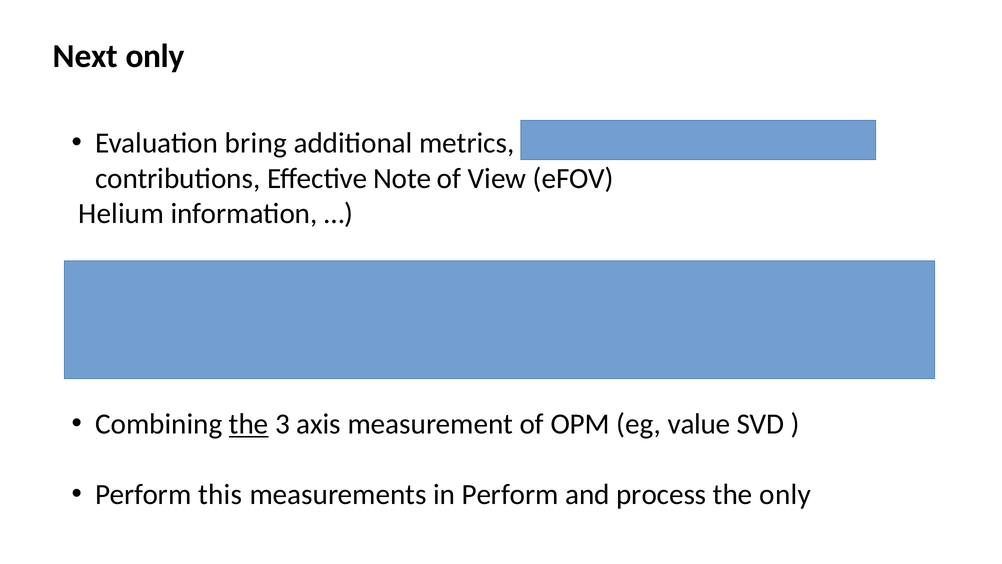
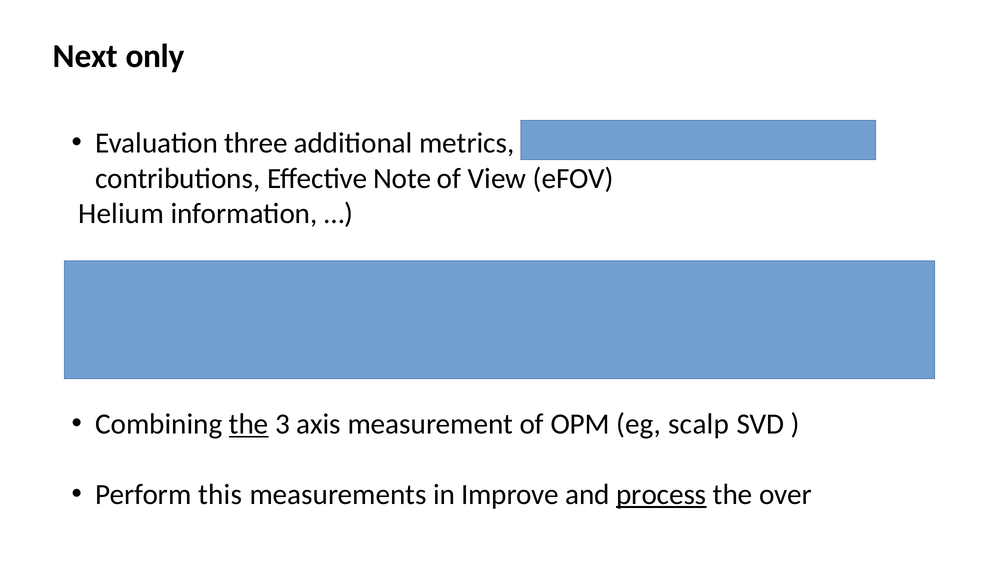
bring: bring -> three
eg value: value -> scalp
in Perform: Perform -> Improve
process underline: none -> present
the only: only -> over
